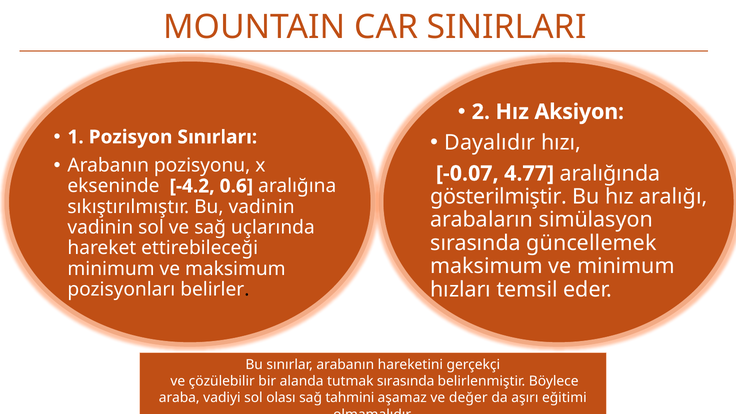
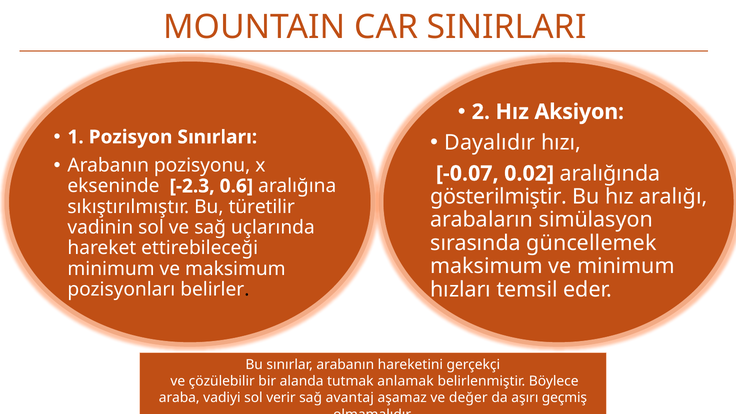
4.77: 4.77 -> 0.02
-4.2: -4.2 -> -2.3
Bu vadinin: vadinin -> türetilir
tutmak sırasında: sırasında -> anlamak
olası: olası -> verir
tahmini: tahmini -> avantaj
eğitimi: eğitimi -> geçmiş
